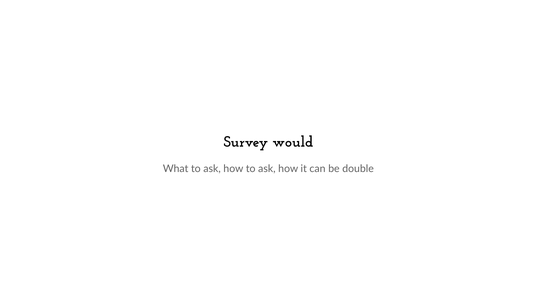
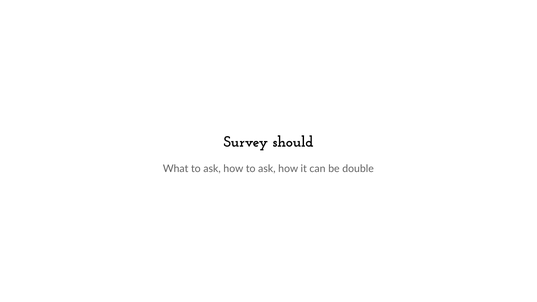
would: would -> should
